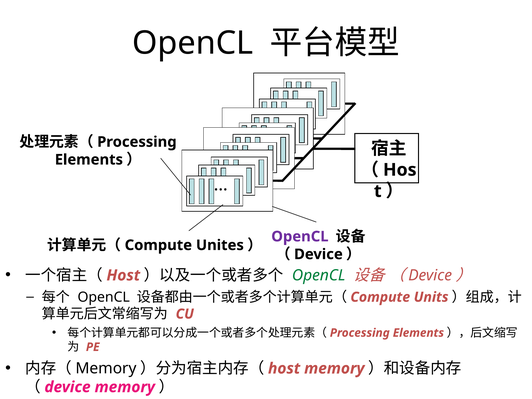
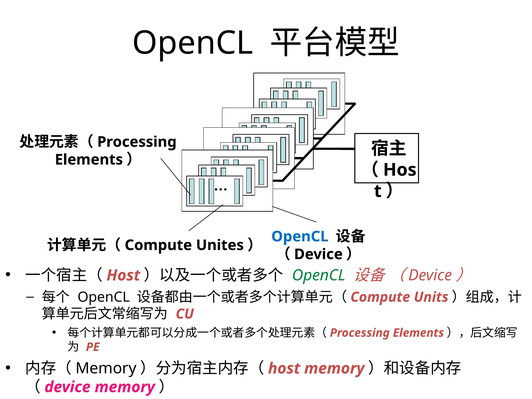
OpenCL at (300, 237) colour: purple -> blue
